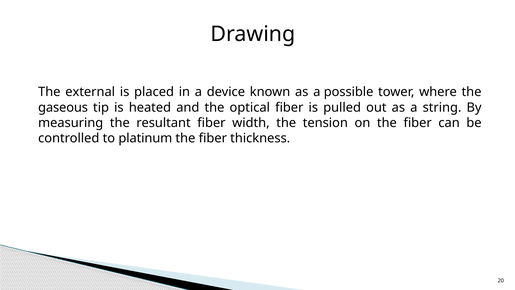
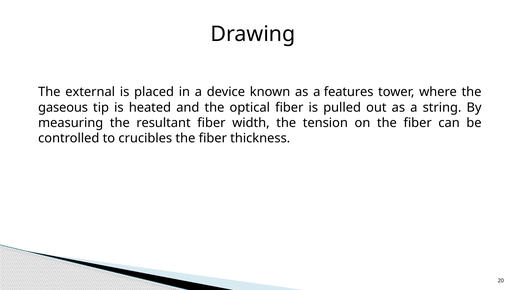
possible: possible -> features
platinum: platinum -> crucibles
